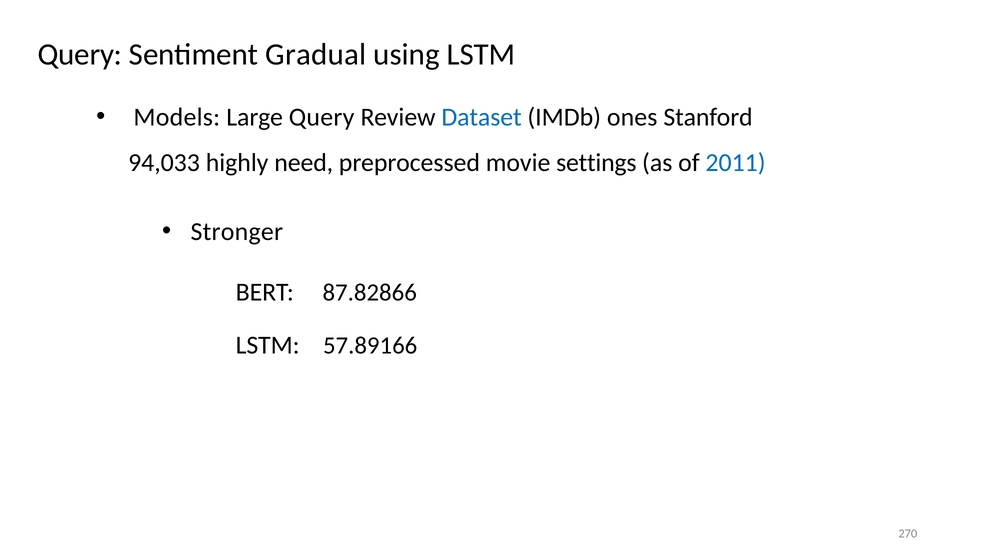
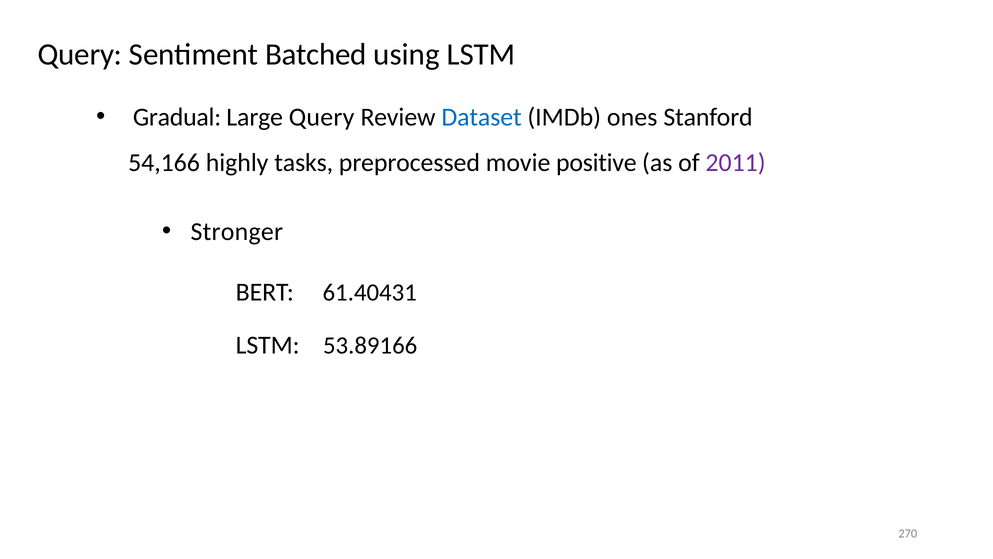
Gradual: Gradual -> Batched
Models: Models -> Gradual
94,033: 94,033 -> 54,166
need: need -> tasks
settings: settings -> positive
2011 colour: blue -> purple
87.82866: 87.82866 -> 61.40431
57.89166: 57.89166 -> 53.89166
